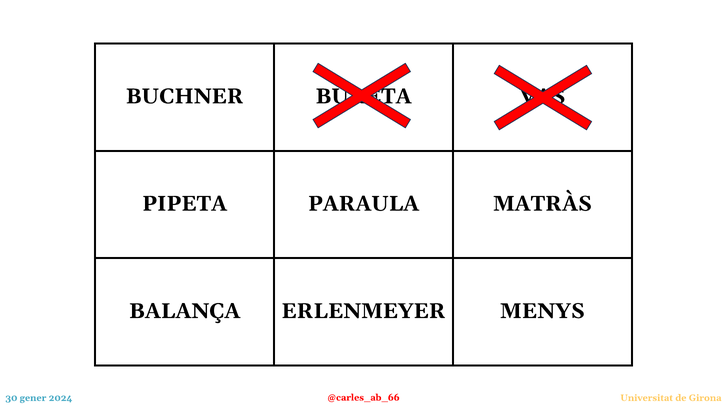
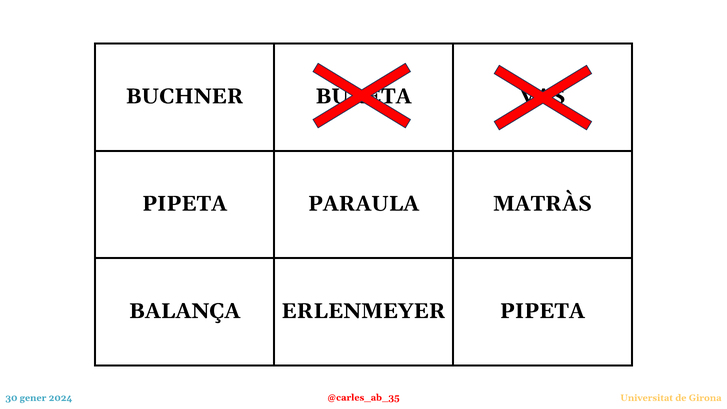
ERLENMEYER MENYS: MENYS -> PIPETA
@carles_ab_66: @carles_ab_66 -> @carles_ab_35
